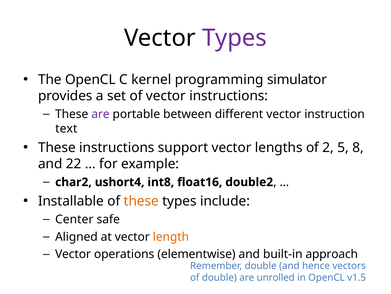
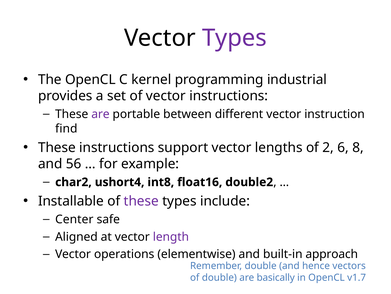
simulator: simulator -> industrial
text: text -> find
5: 5 -> 6
22: 22 -> 56
these at (141, 201) colour: orange -> purple
length colour: orange -> purple
unrolled: unrolled -> basically
v1.5: v1.5 -> v1.7
